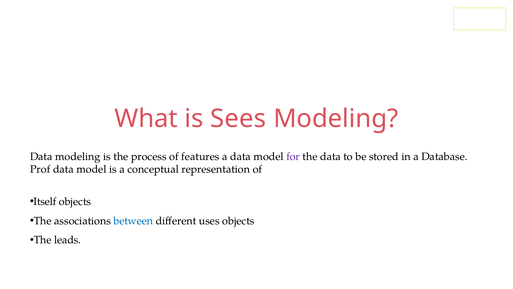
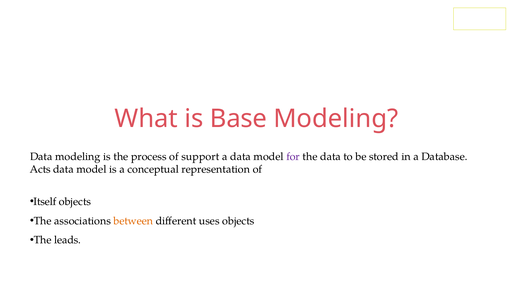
Sees: Sees -> Base
features: features -> support
Prof: Prof -> Acts
between colour: blue -> orange
